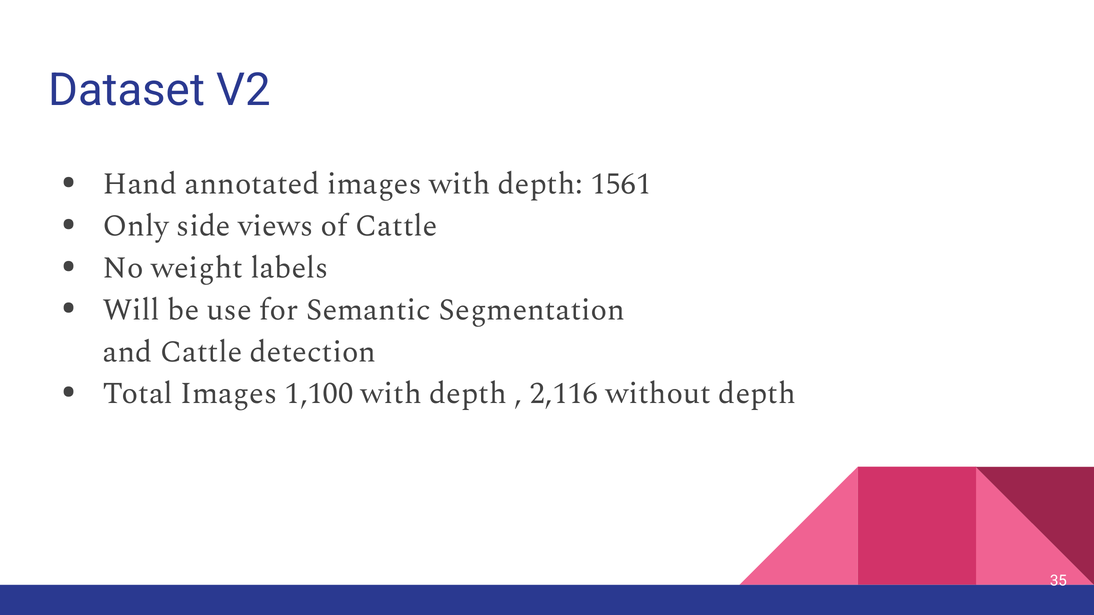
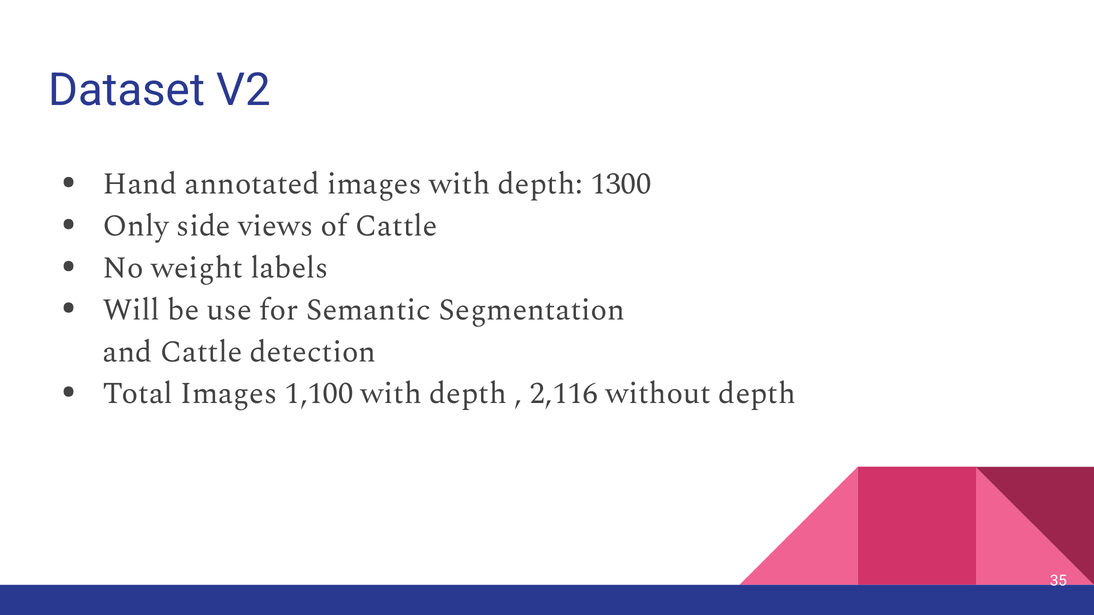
1561: 1561 -> 1300
